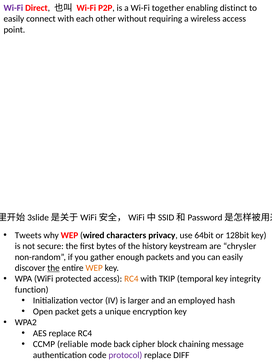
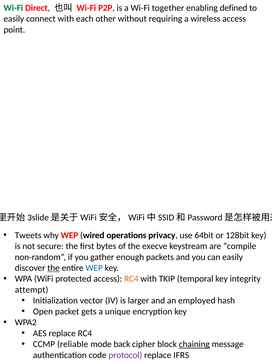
Wi-Fi at (13, 8) colour: purple -> green
distinct: distinct -> defined
characters: characters -> operations
history: history -> execve
chrysler: chrysler -> compile
WEP at (94, 268) colour: orange -> blue
function: function -> attempt
chaining underline: none -> present
DIFF: DIFF -> IFRS
